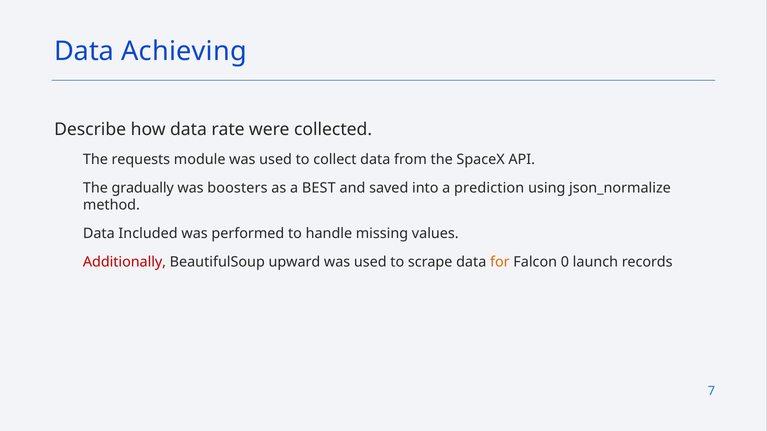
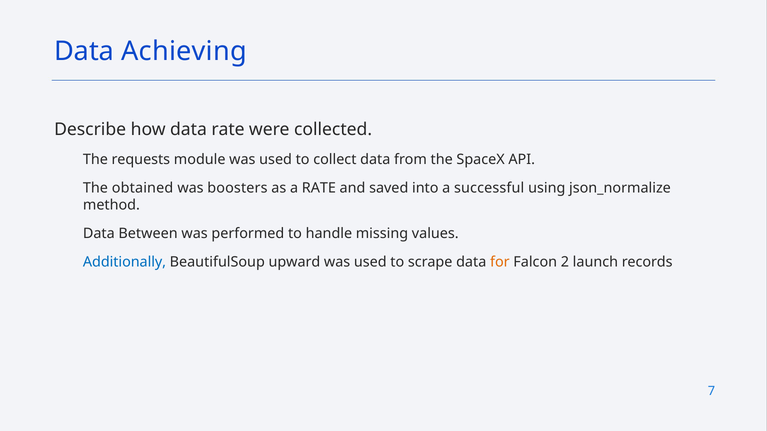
gradually: gradually -> obtained
a BEST: BEST -> RATE
prediction: prediction -> successful
Included: Included -> Between
Additionally colour: red -> blue
0: 0 -> 2
